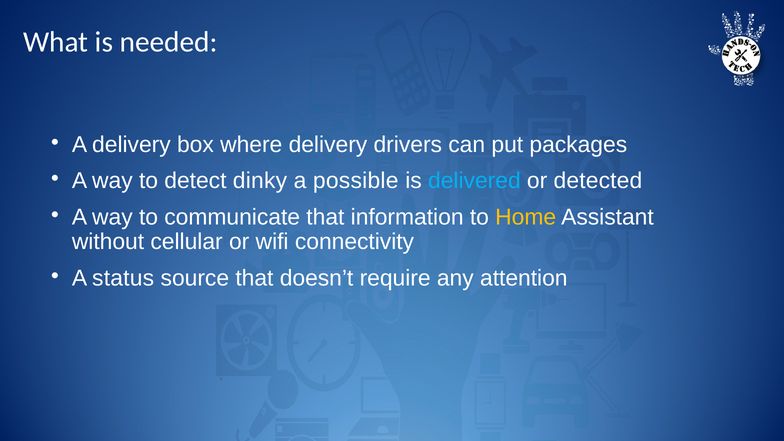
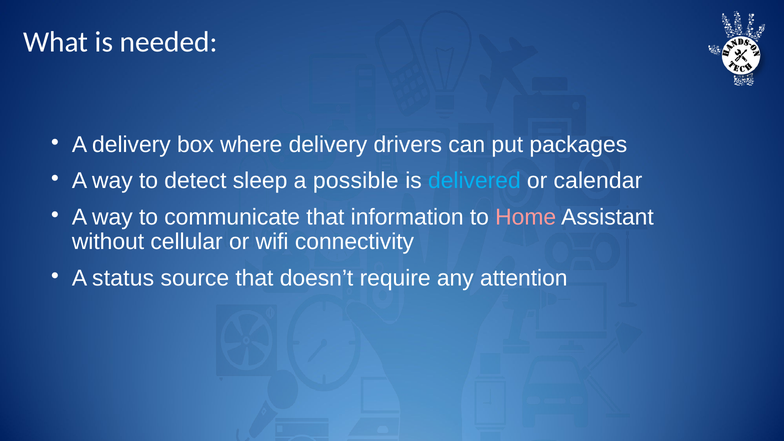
dinky: dinky -> sleep
detected: detected -> calendar
Home colour: yellow -> pink
